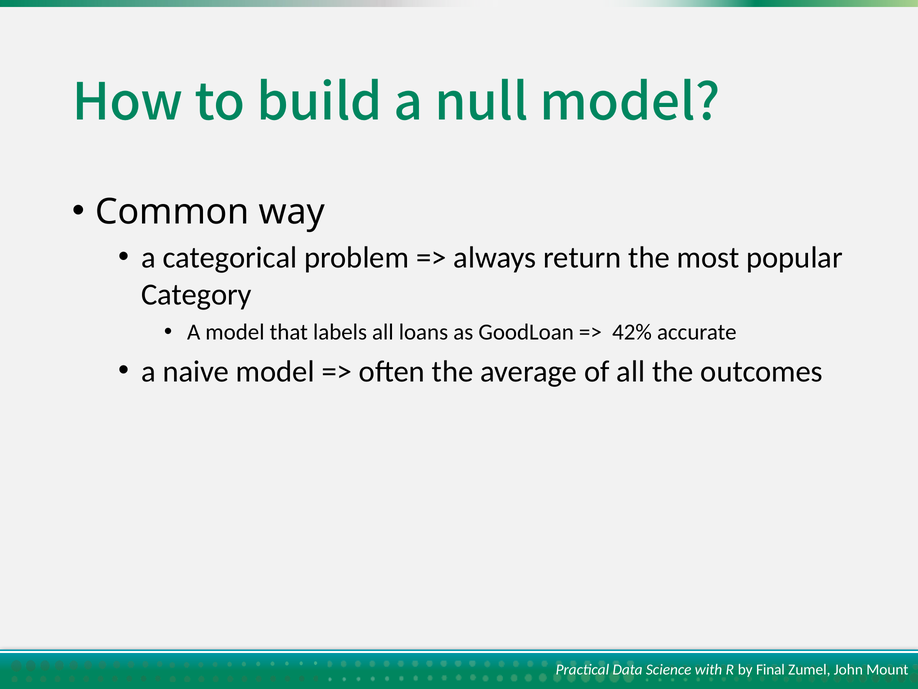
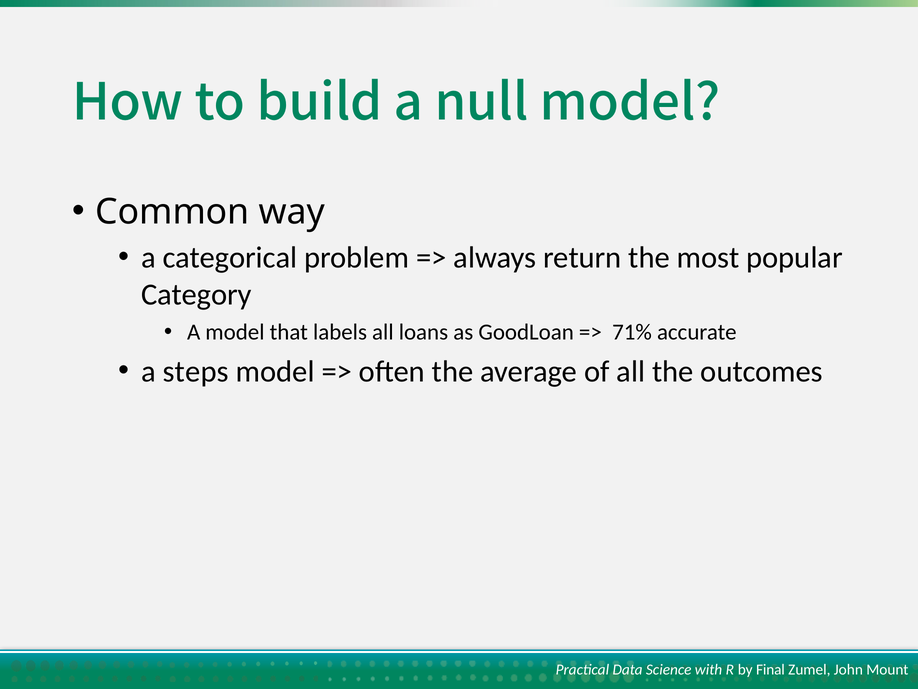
42%: 42% -> 71%
naive: naive -> steps
